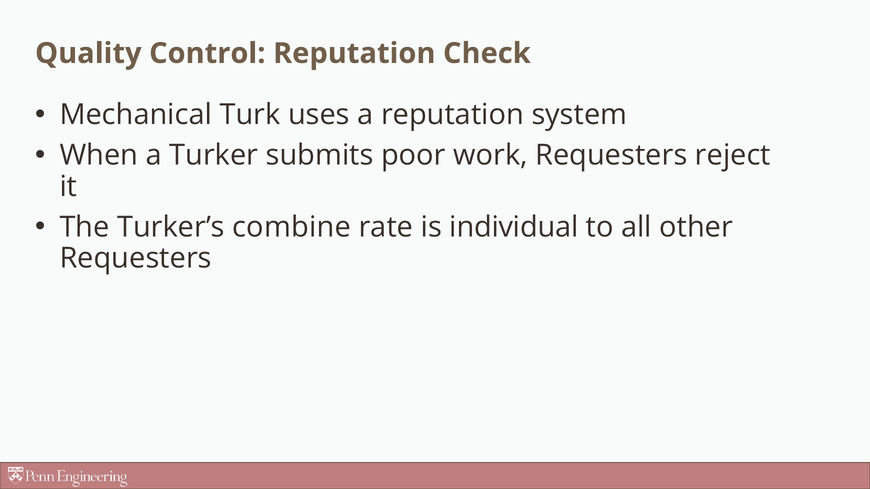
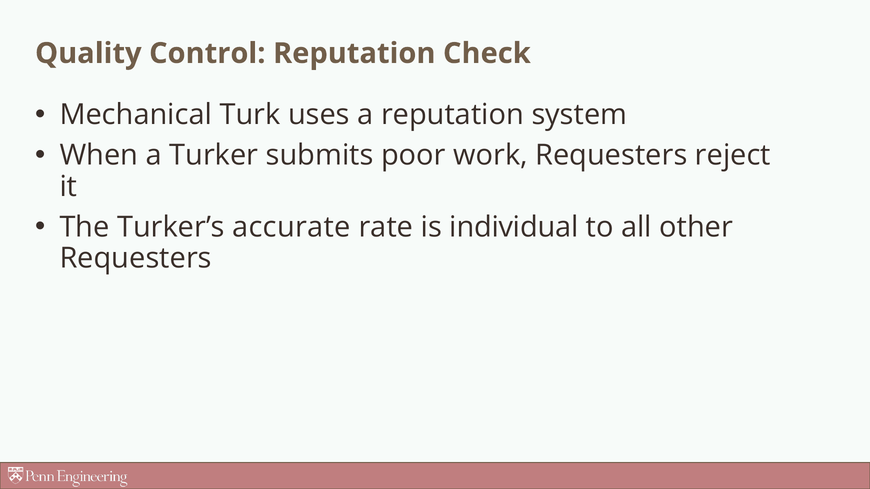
combine: combine -> accurate
